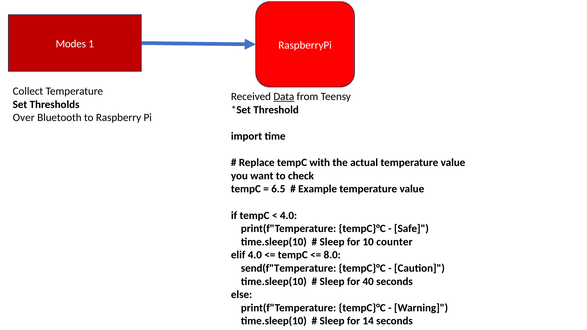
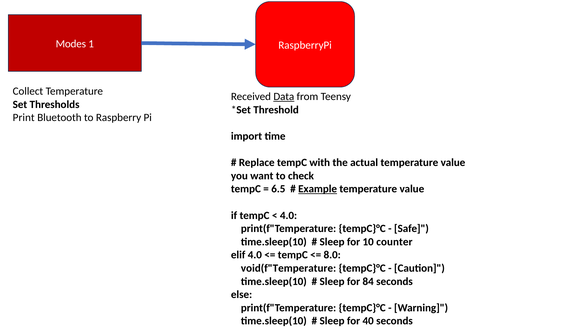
Over: Over -> Print
Example underline: none -> present
send(f"Temperature: send(f"Temperature -> void(f"Temperature
40: 40 -> 84
14: 14 -> 40
